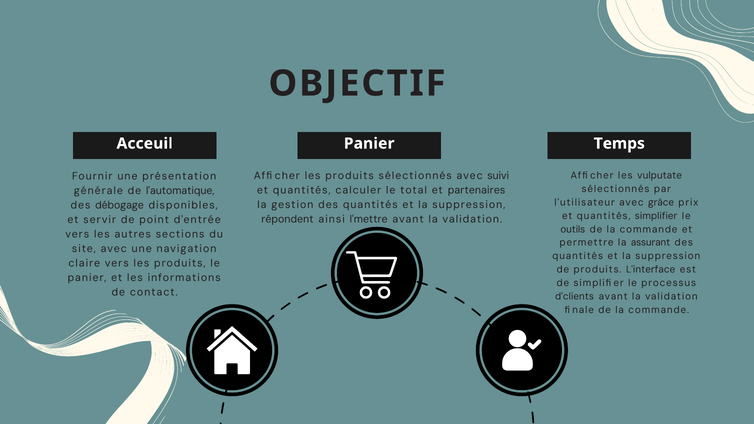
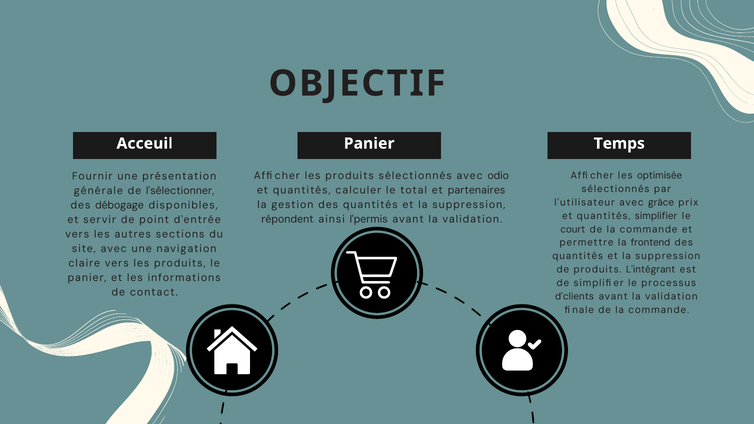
suivi: suivi -> odio
vulputate: vulputate -> optimisée
l'automatique: l'automatique -> l'sélectionner
l'mettre: l'mettre -> l'permis
outils: outils -> court
assurant: assurant -> frontend
L'interface: L'interface -> L'intégrant
